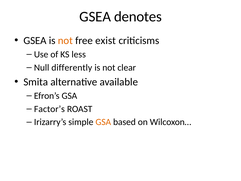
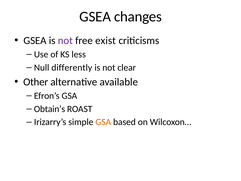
denotes: denotes -> changes
not at (65, 40) colour: orange -> purple
Smita: Smita -> Other
Factor’s: Factor’s -> Obtain’s
